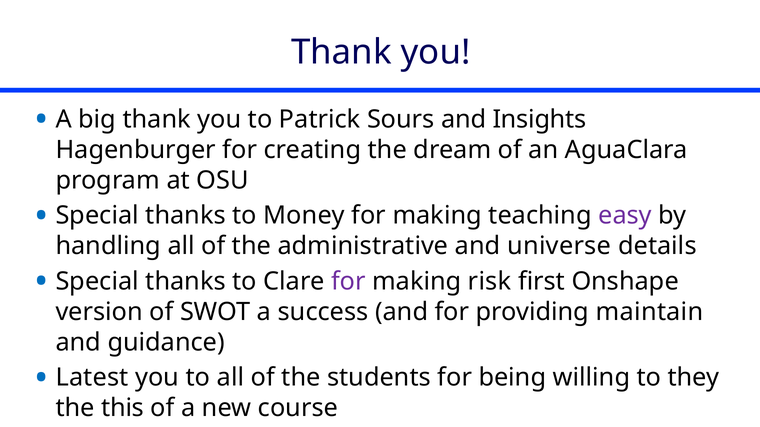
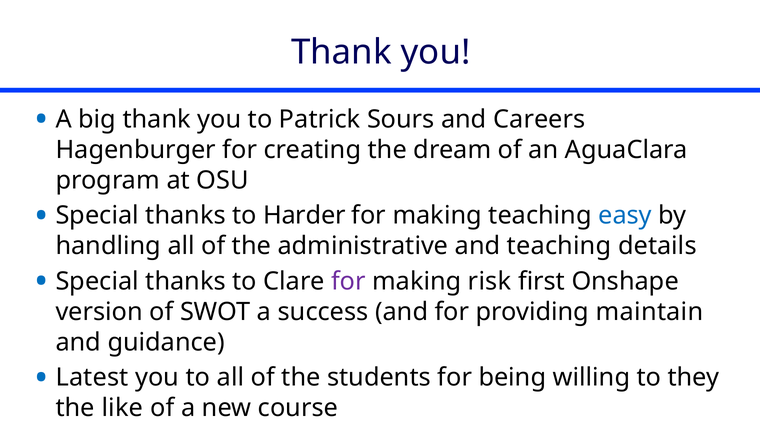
Insights: Insights -> Careers
Money: Money -> Harder
easy colour: purple -> blue
and universe: universe -> teaching
this: this -> like
